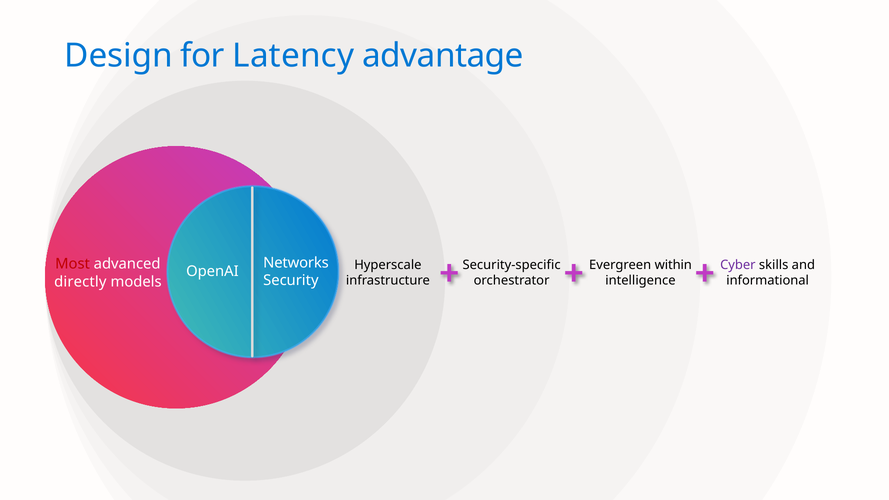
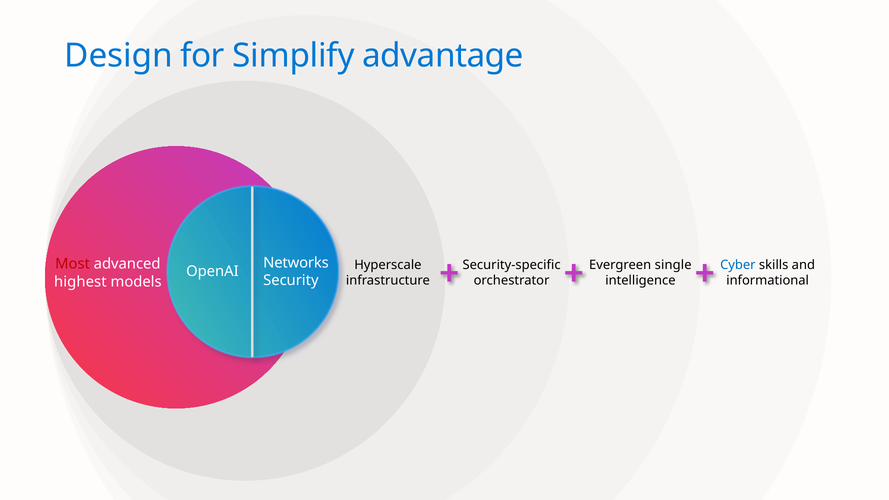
Latency: Latency -> Simplify
within: within -> single
Cyber colour: purple -> blue
directly: directly -> highest
